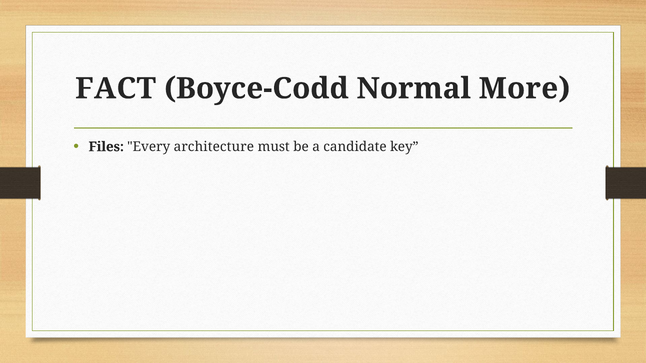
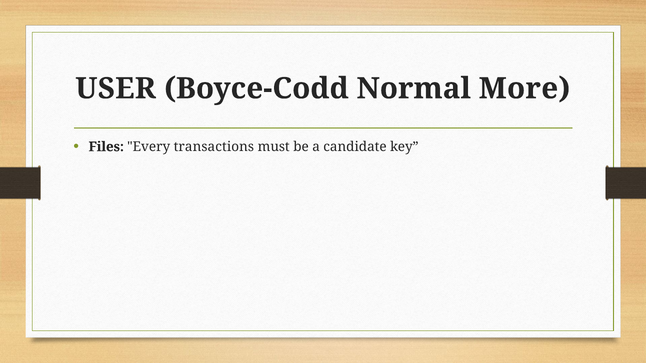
FACT: FACT -> USER
architecture: architecture -> transactions
